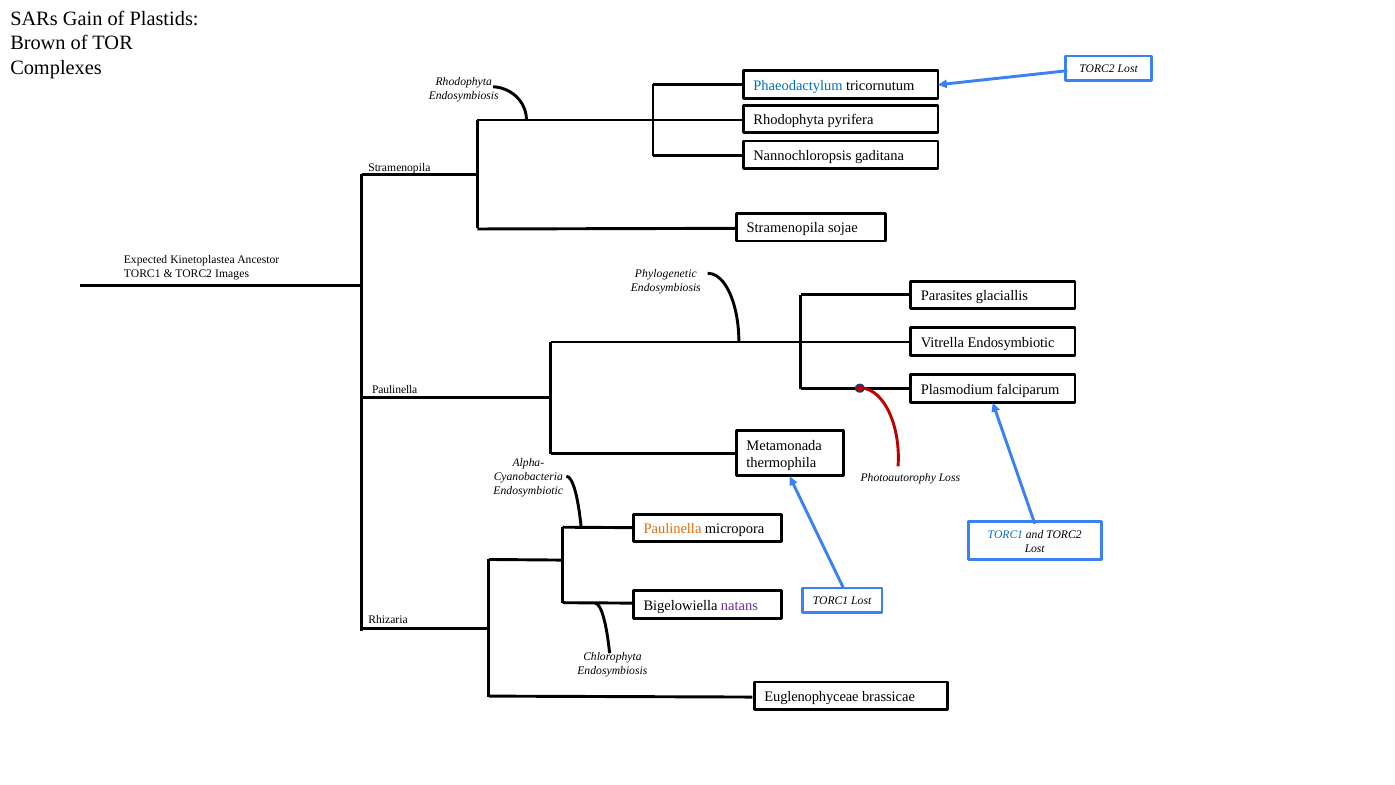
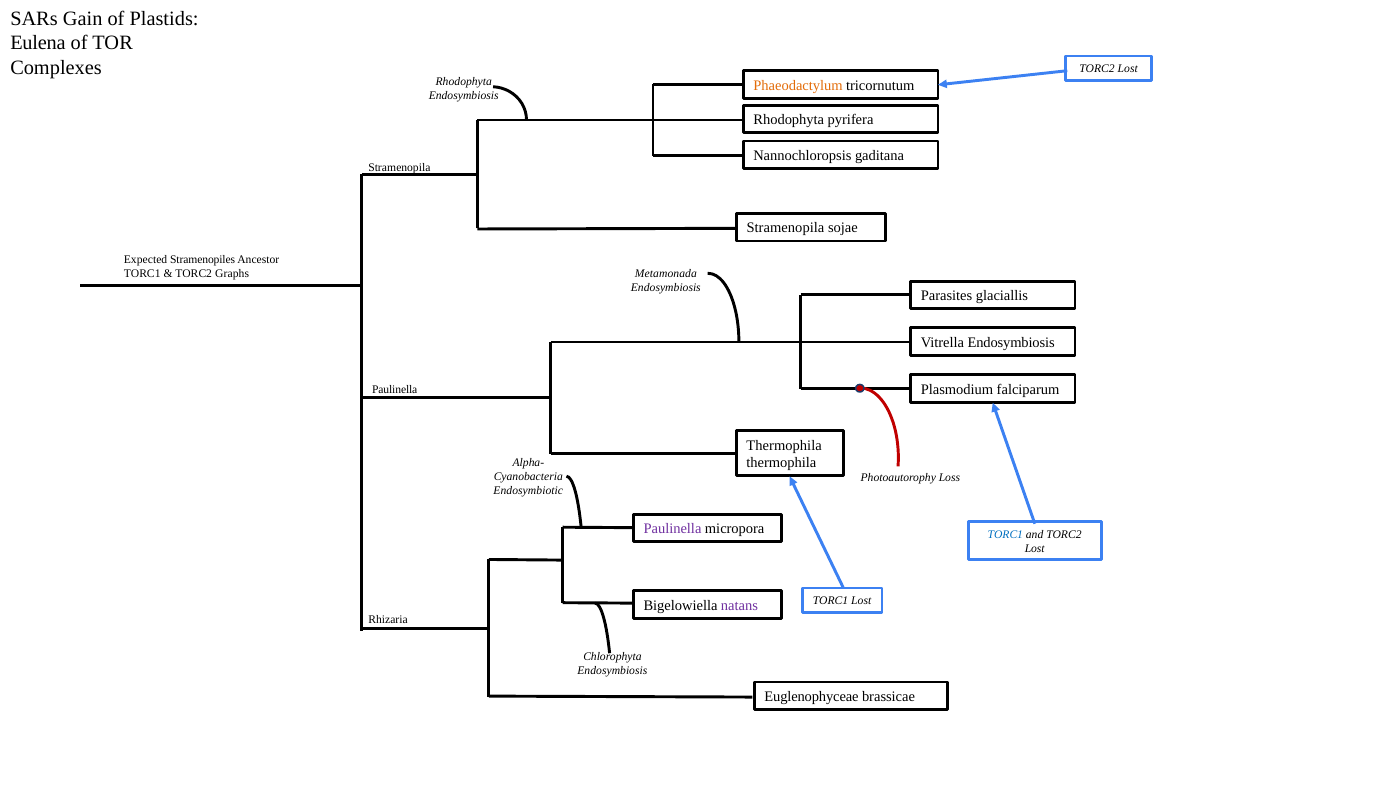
Brown: Brown -> Eulena
Phaeodactylum colour: blue -> orange
Kinetoplastea: Kinetoplastea -> Stramenopiles
Images: Images -> Graphs
Phylogenetic: Phylogenetic -> Metamonada
Vitrella Endosymbiotic: Endosymbiotic -> Endosymbiosis
Metamonada at (784, 445): Metamonada -> Thermophila
Paulinella at (673, 529) colour: orange -> purple
